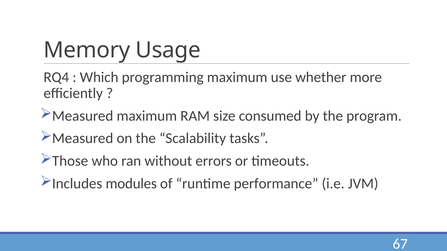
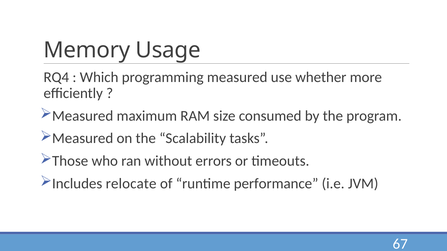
programming maximum: maximum -> measured
modules: modules -> relocate
